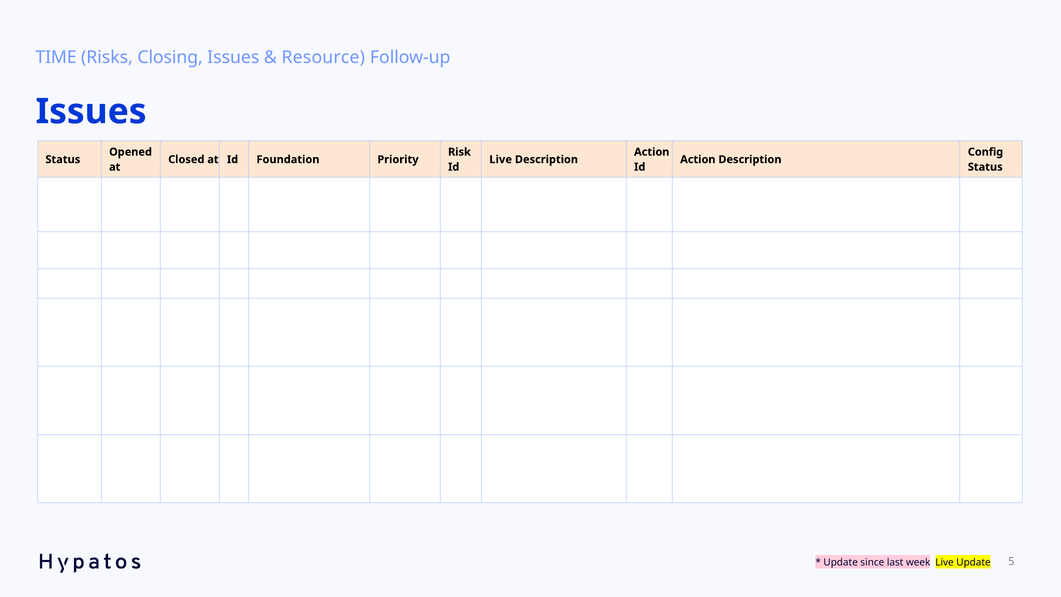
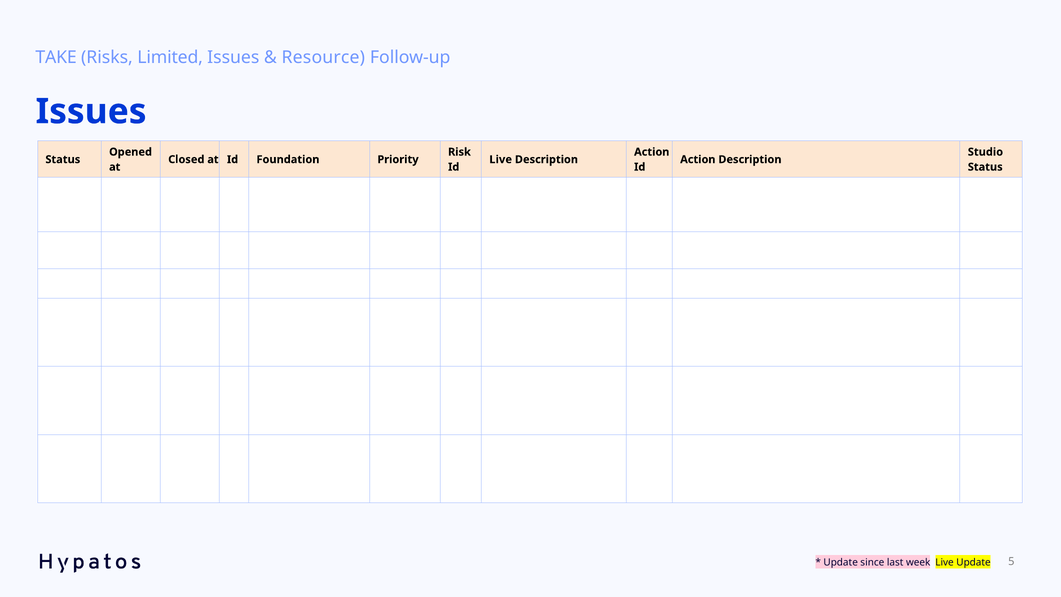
TIME: TIME -> TAKE
Closing: Closing -> Limited
Config: Config -> Studio
